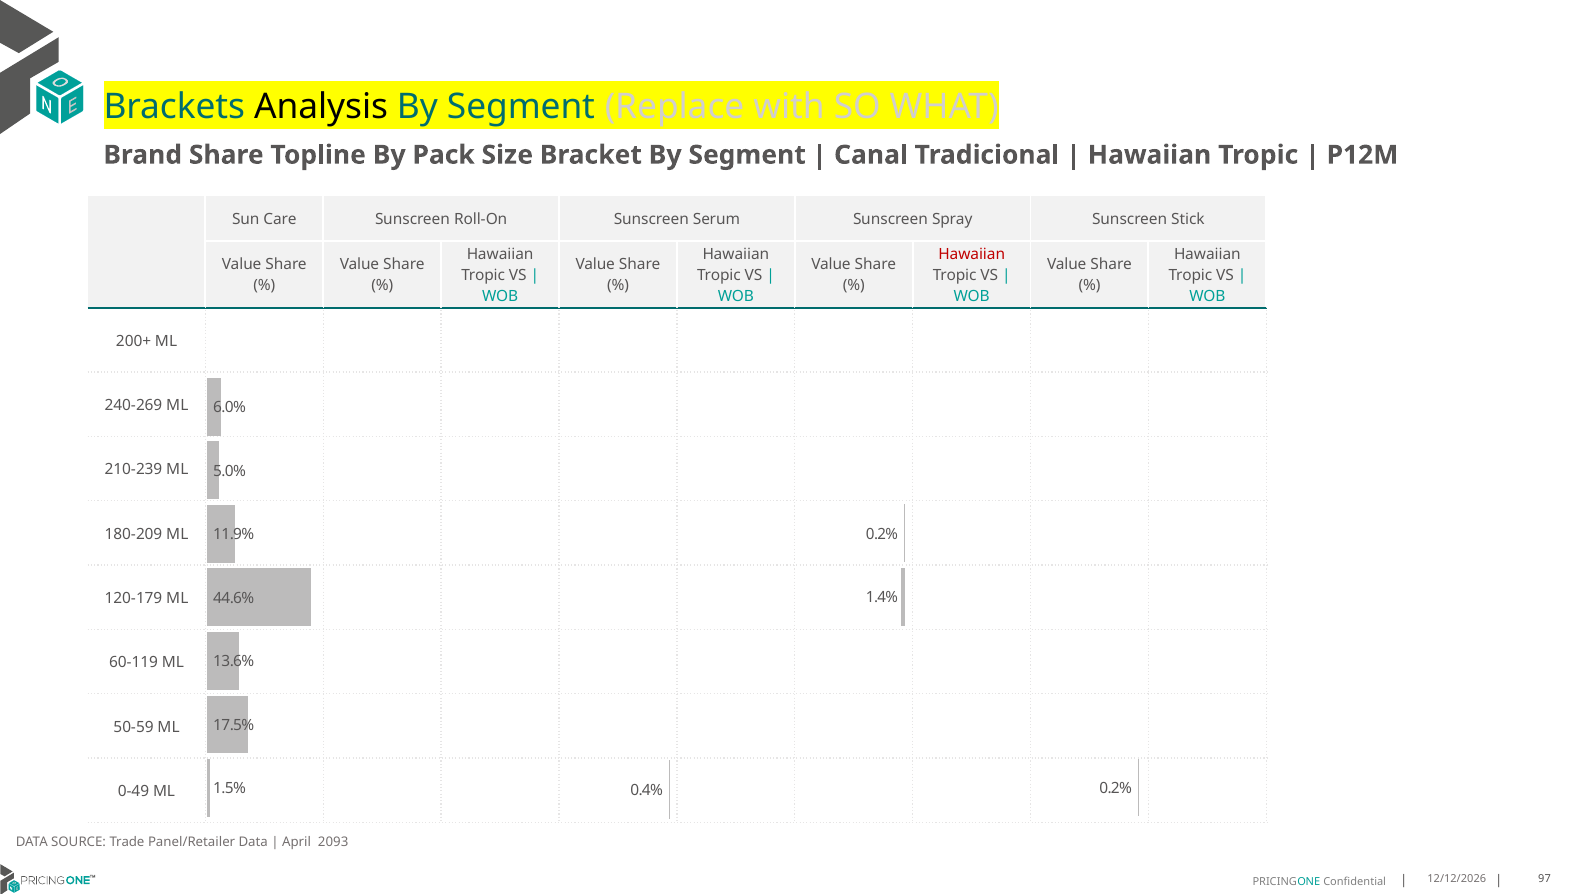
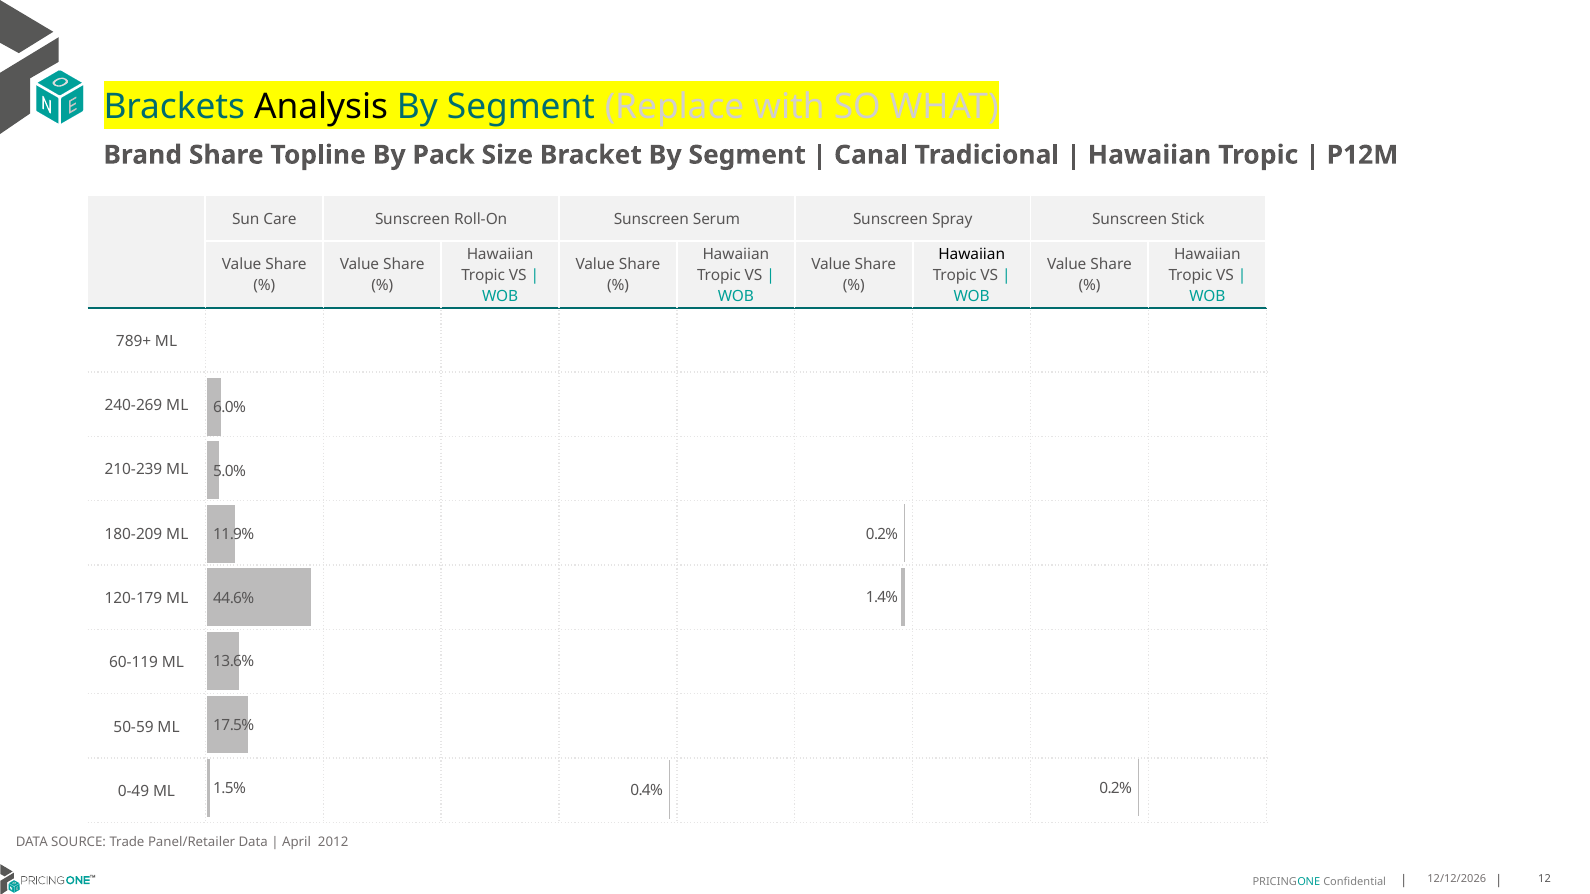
Hawaiian at (972, 254) colour: red -> black
200+: 200+ -> 789+
2093: 2093 -> 2012
97: 97 -> 12
